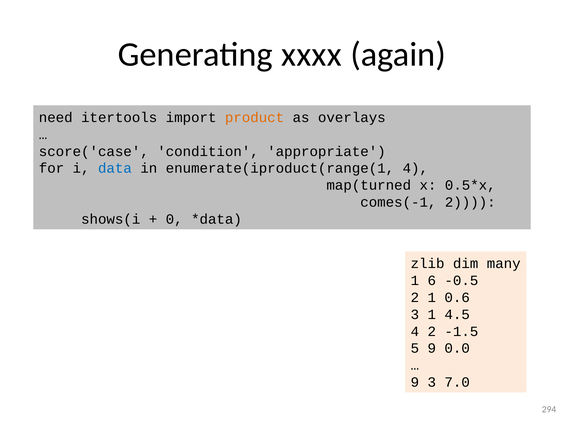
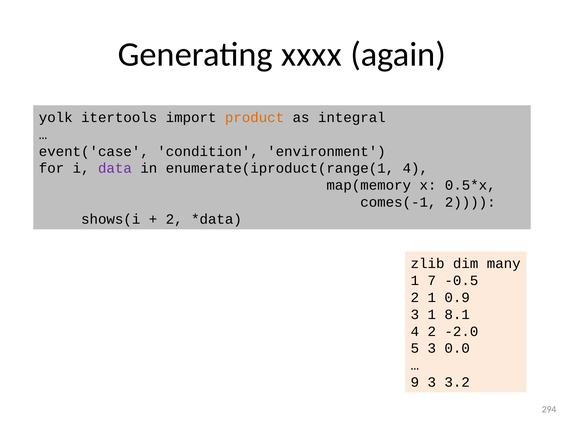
need: need -> yolk
overlays: overlays -> integral
score('case: score('case -> event('case
appropriate: appropriate -> environment
data colour: blue -> purple
map(turned: map(turned -> map(memory
0 at (174, 219): 0 -> 2
6: 6 -> 7
0.6: 0.6 -> 0.9
4.5: 4.5 -> 8.1
-1.5: -1.5 -> -2.0
5 9: 9 -> 3
7.0: 7.0 -> 3.2
